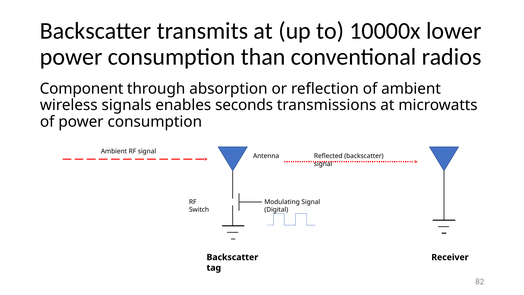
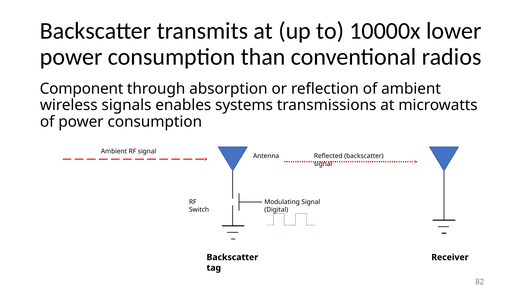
seconds: seconds -> systems
